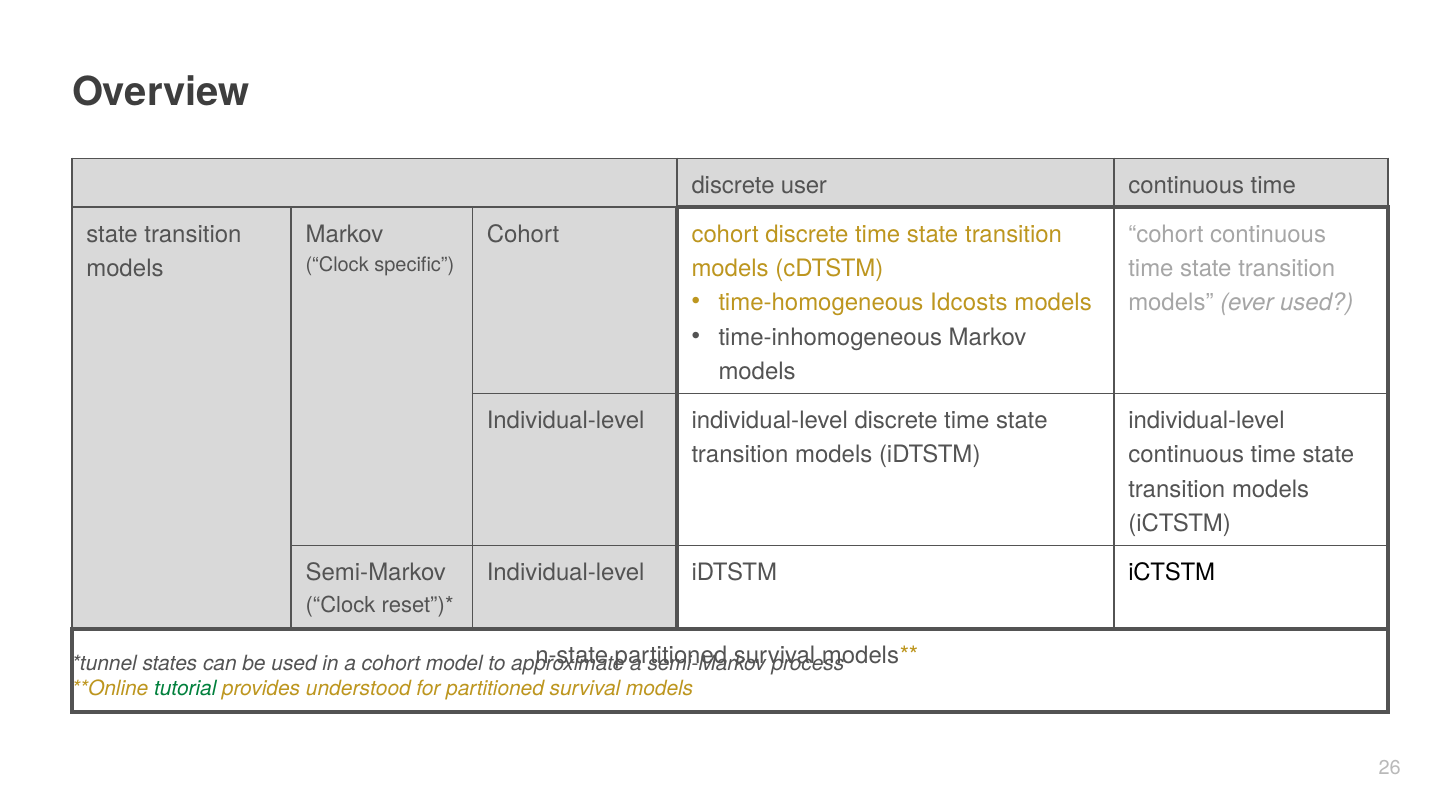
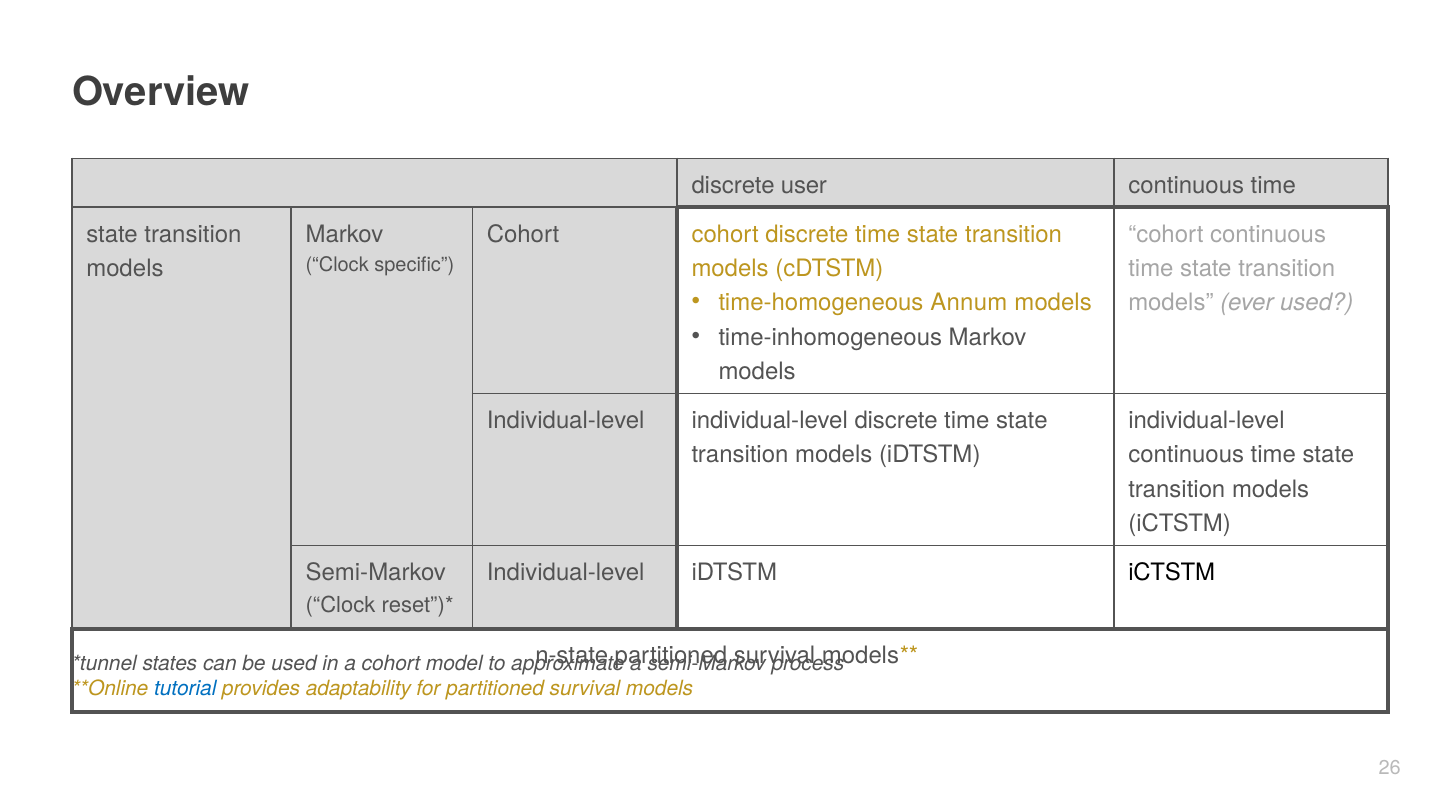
Idcosts: Idcosts -> Annum
tutorial colour: green -> blue
understood: understood -> adaptability
